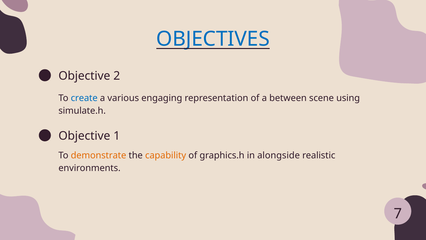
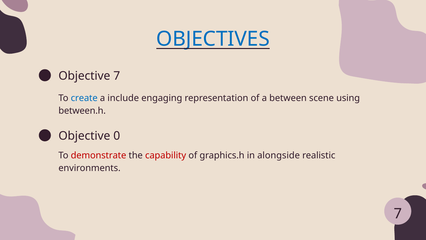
Objective 2: 2 -> 7
various: various -> include
simulate.h: simulate.h -> between.h
1: 1 -> 0
demonstrate colour: orange -> red
capability colour: orange -> red
